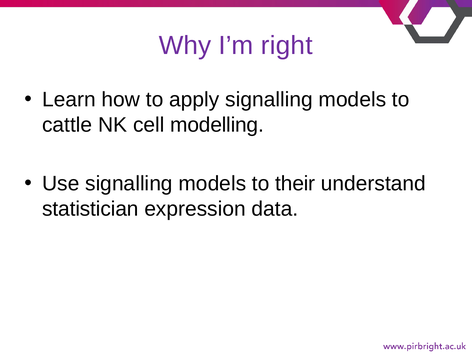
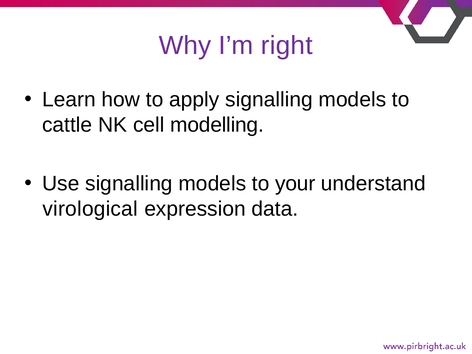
their: their -> your
statistician: statistician -> virological
